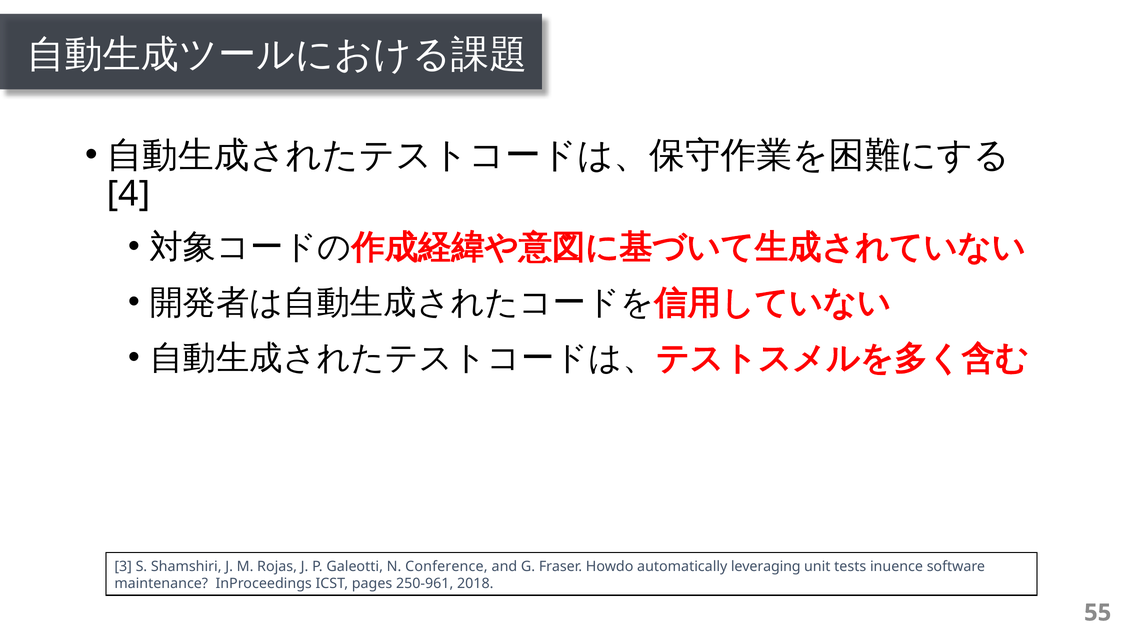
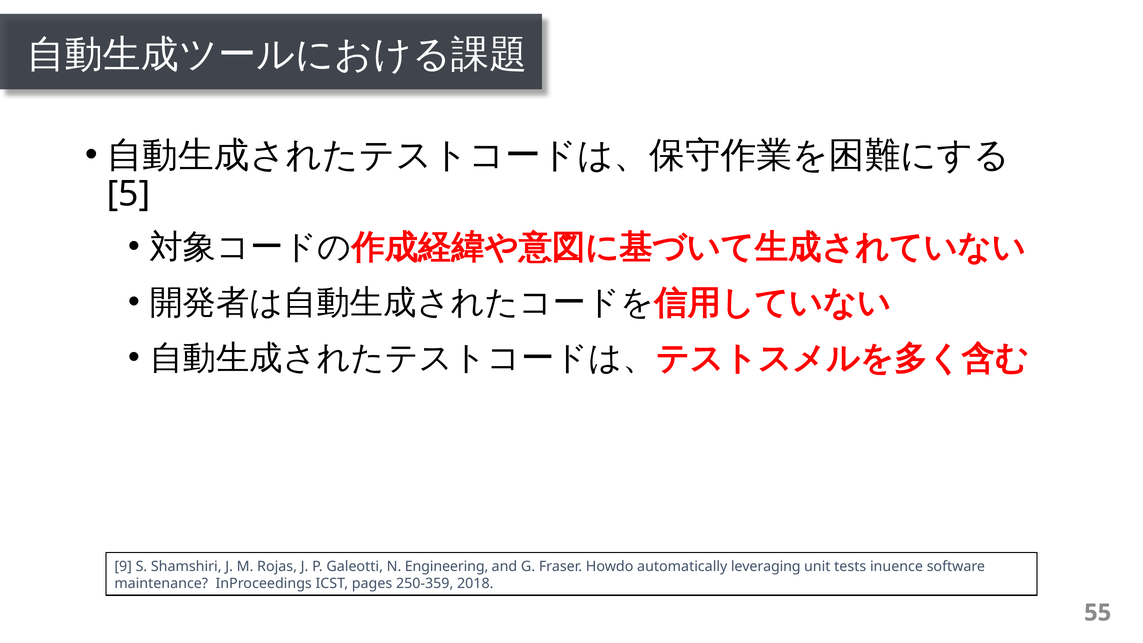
4: 4 -> 5
3: 3 -> 9
Conference: Conference -> Engineering
250-961: 250-961 -> 250-359
